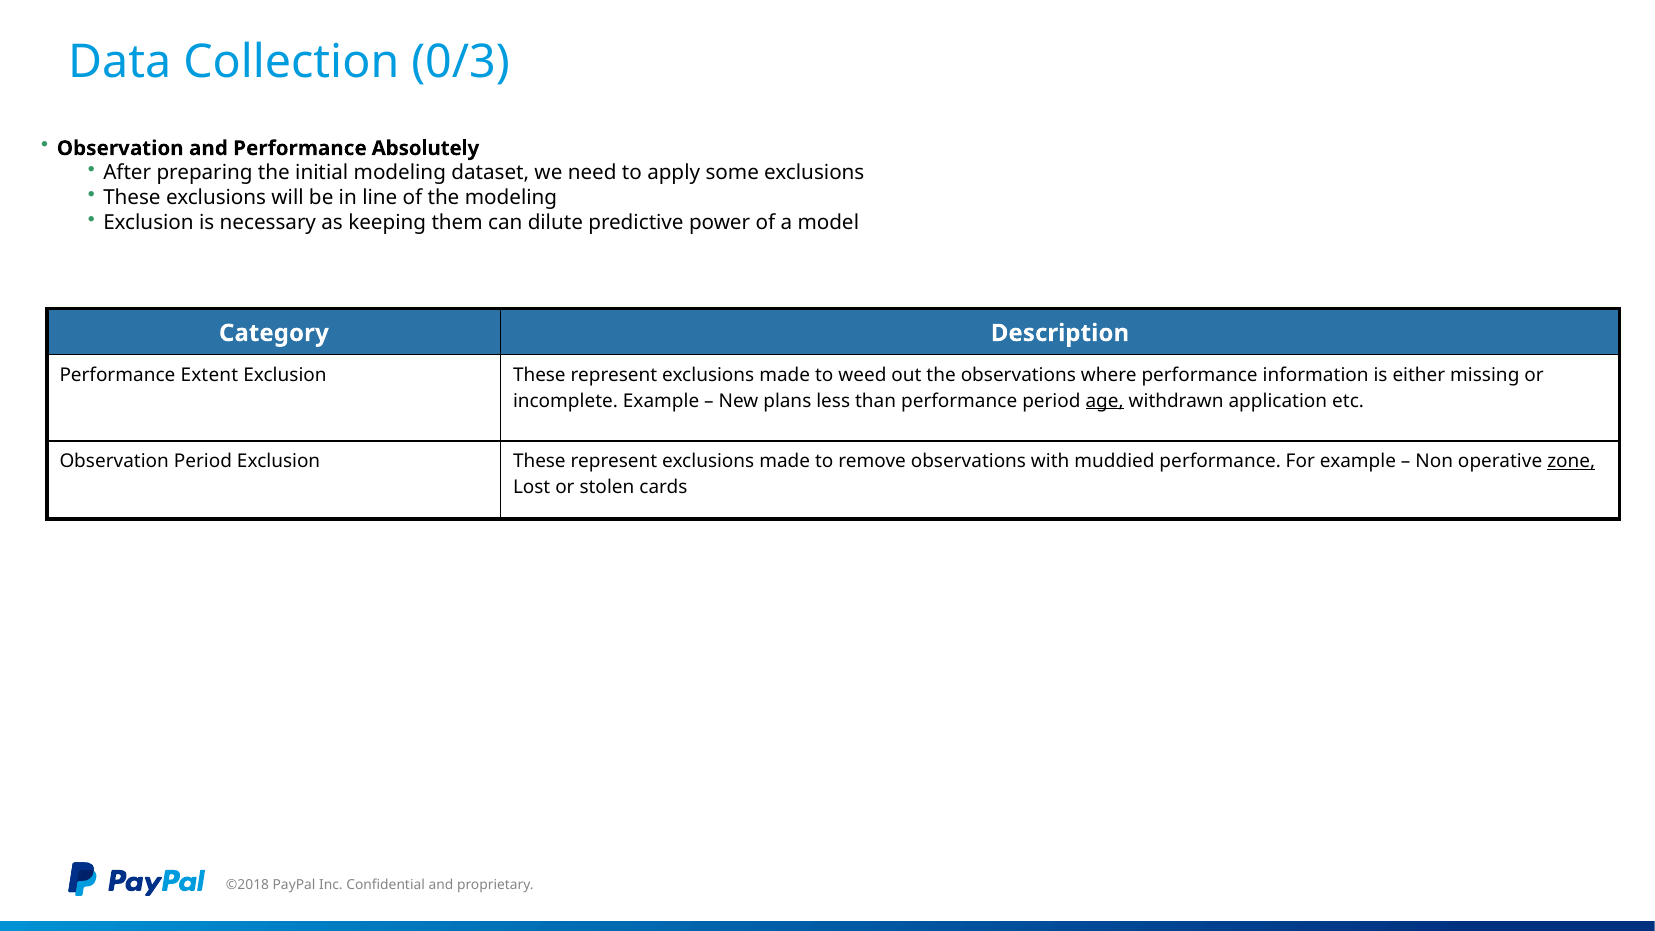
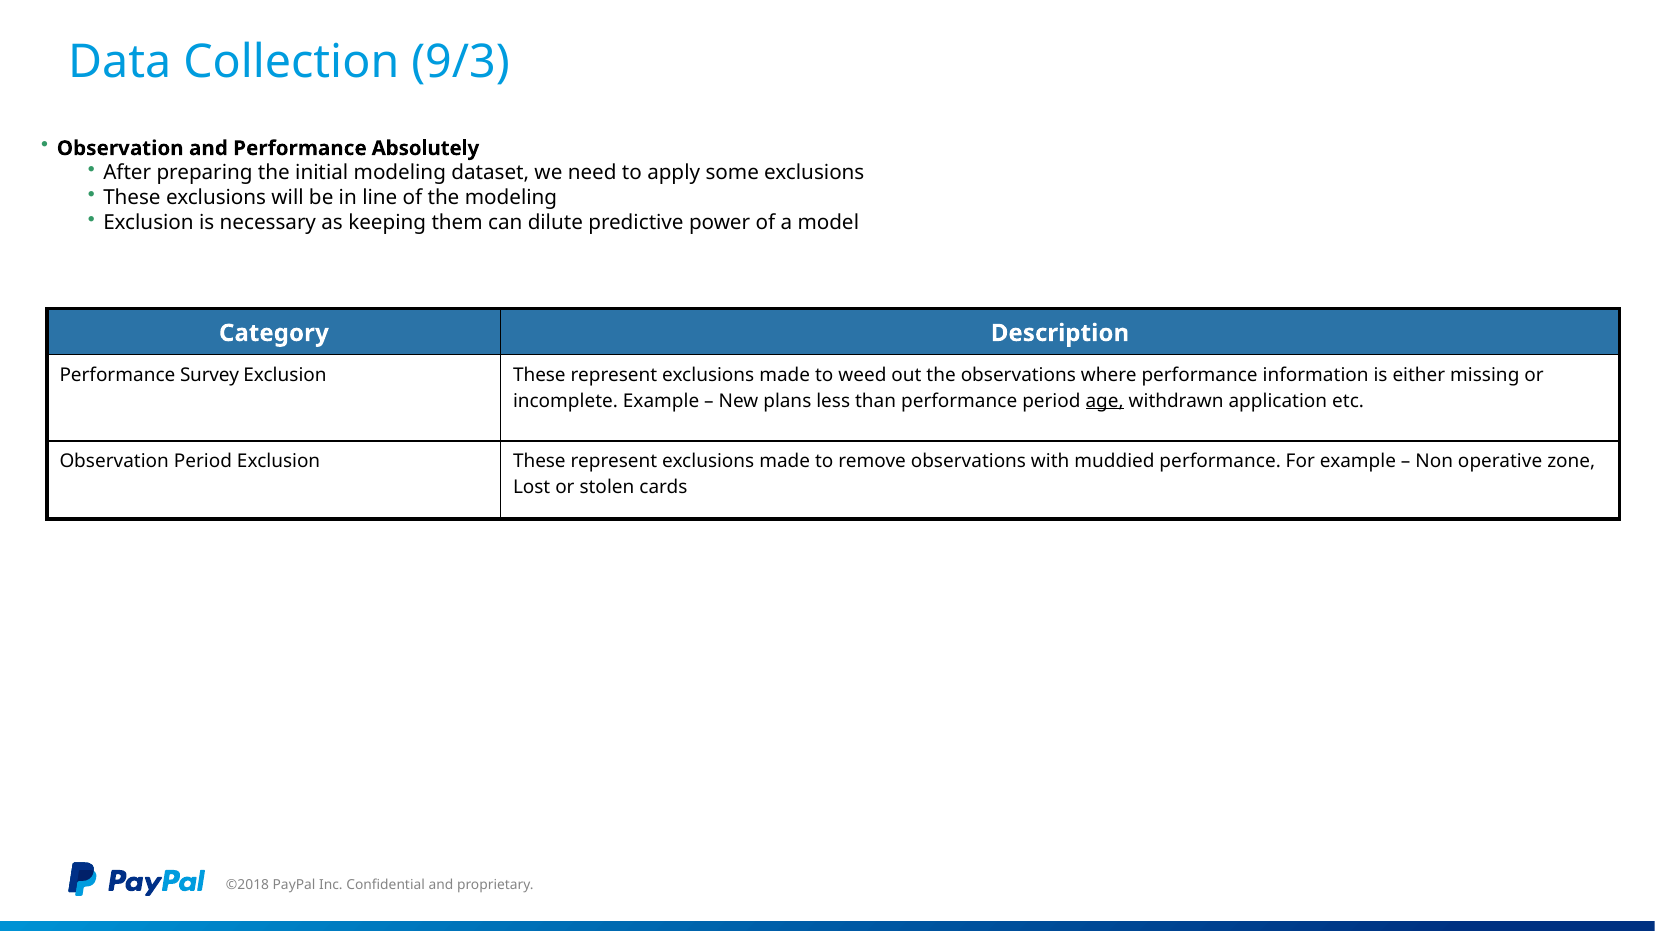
0/3: 0/3 -> 9/3
Extent: Extent -> Survey
zone underline: present -> none
